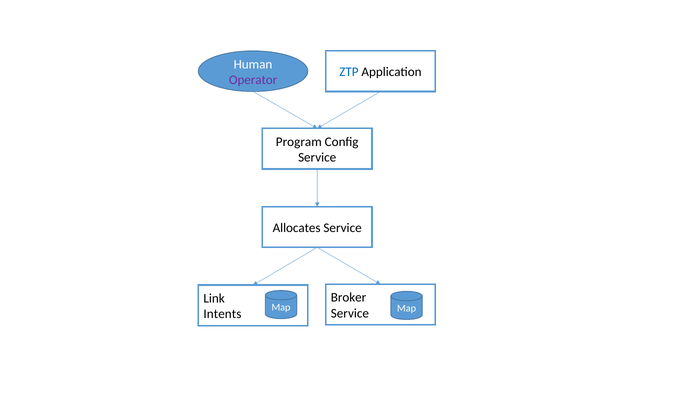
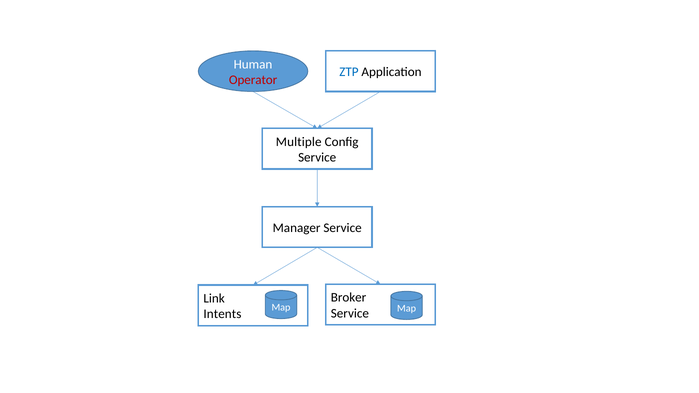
Operator colour: purple -> red
Program: Program -> Multiple
Allocates: Allocates -> Manager
